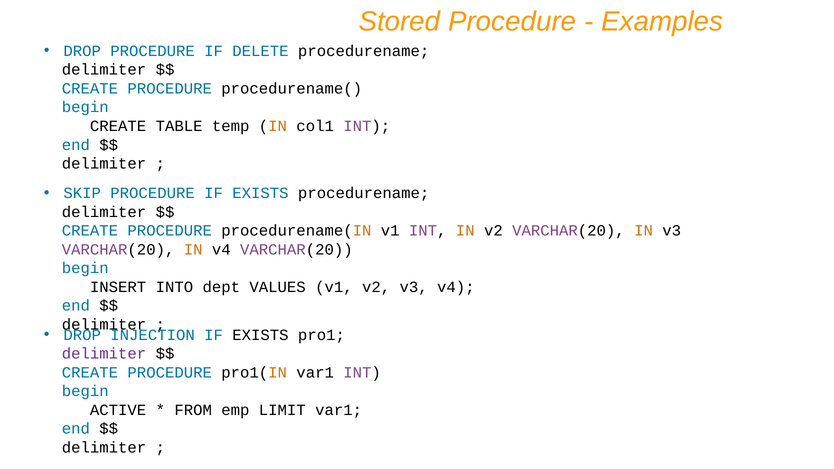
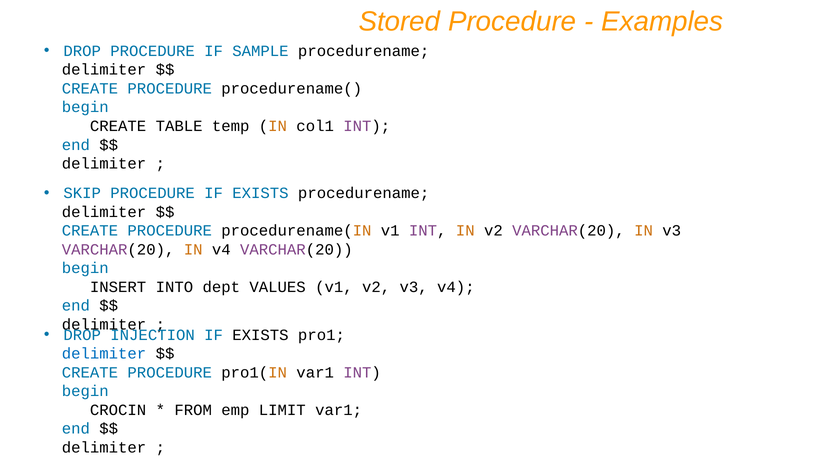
DELETE: DELETE -> SAMPLE
delimiter at (104, 354) colour: purple -> blue
ACTIVE: ACTIVE -> CROCIN
